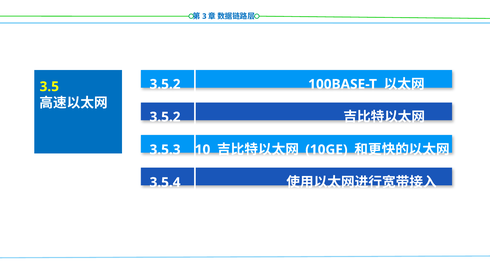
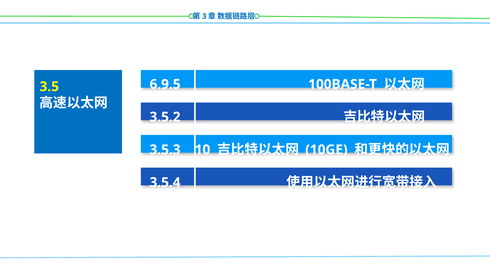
3.5.2 at (165, 84): 3.5.2 -> 6.9.5
